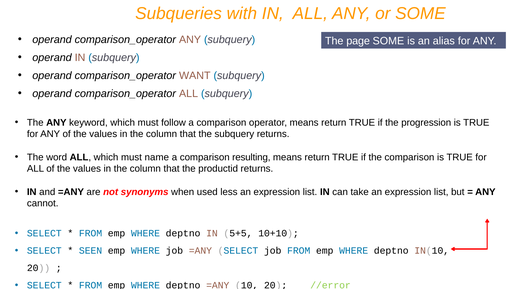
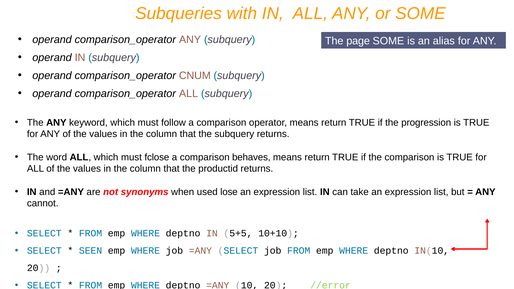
WANT: WANT -> CNUM
name: name -> fclose
resulting: resulting -> behaves
less: less -> lose
